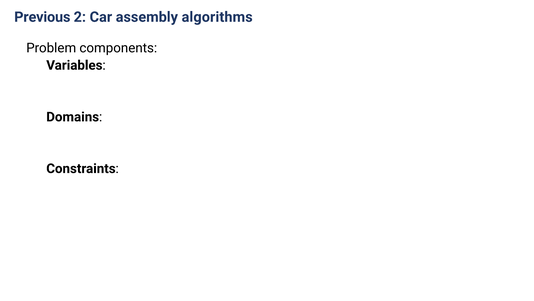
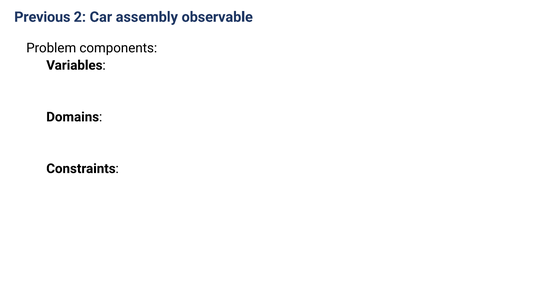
algorithms: algorithms -> observable
